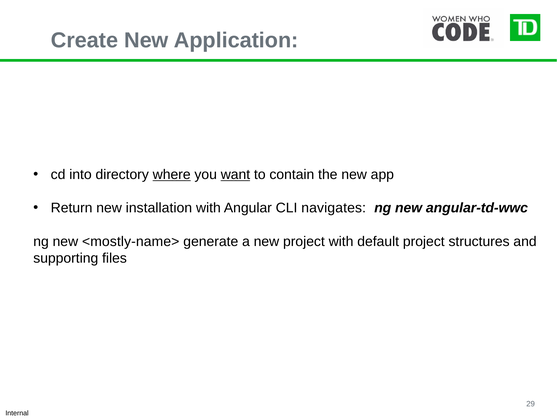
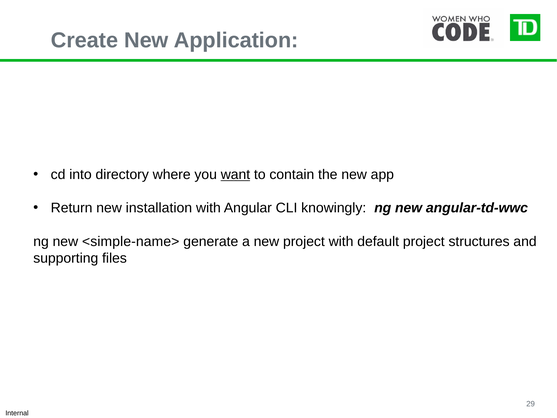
where underline: present -> none
navigates: navigates -> knowingly
<mostly-name>: <mostly-name> -> <simple-name>
